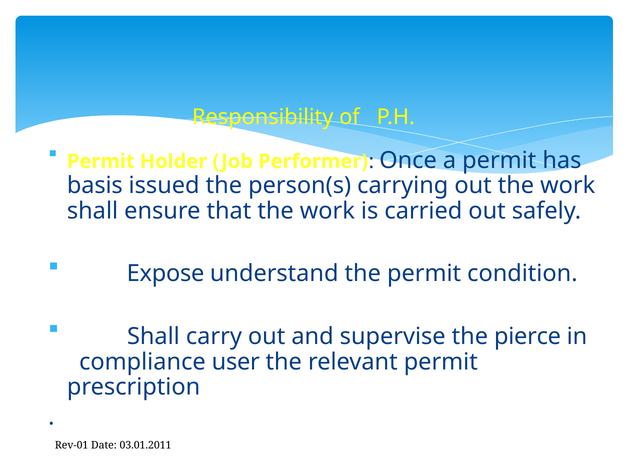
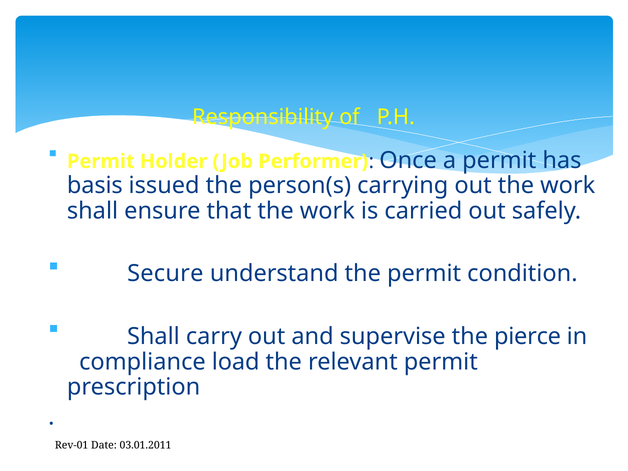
Expose: Expose -> Secure
user: user -> load
